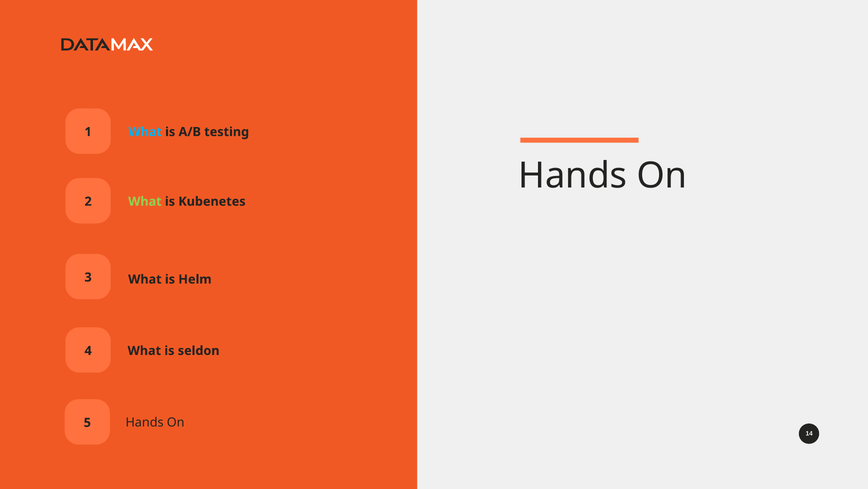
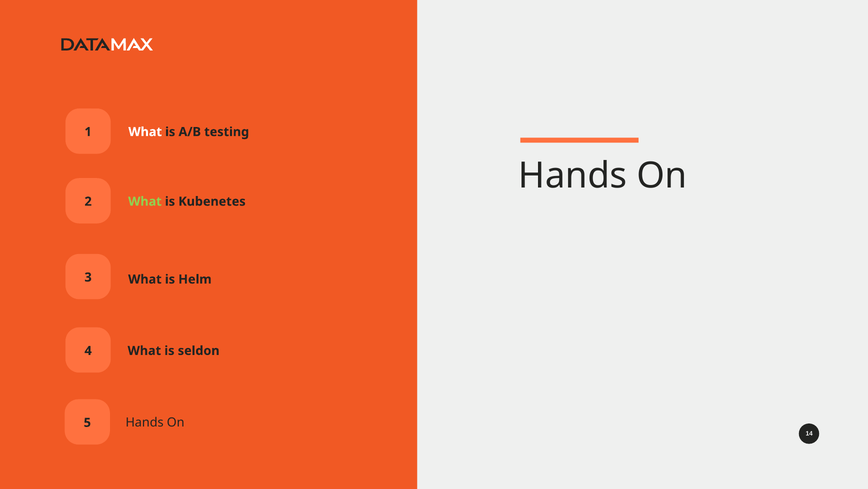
What at (145, 132) colour: light blue -> white
